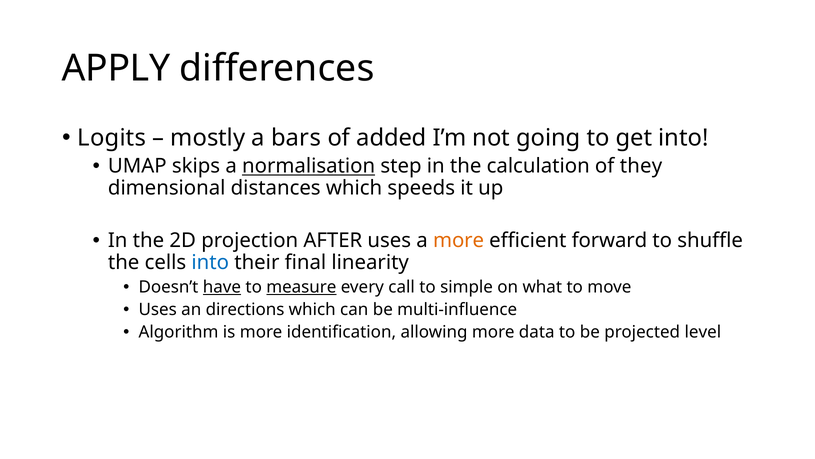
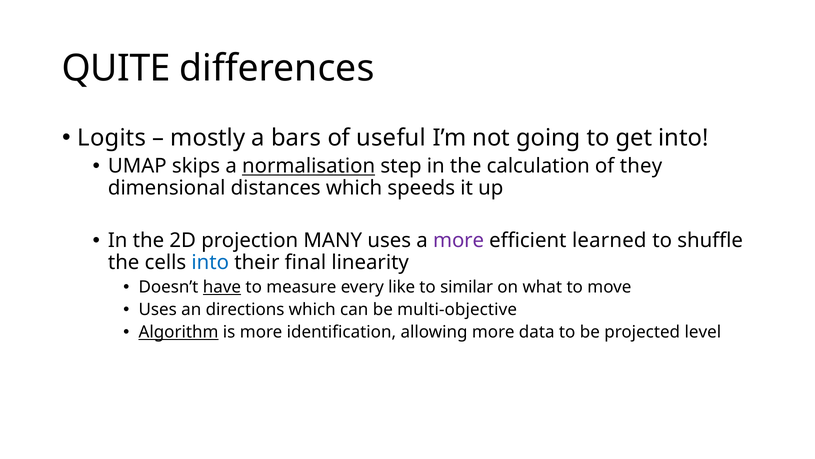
APPLY: APPLY -> QUITE
added: added -> useful
AFTER: AFTER -> MANY
more at (459, 240) colour: orange -> purple
forward: forward -> learned
measure underline: present -> none
call: call -> like
simple: simple -> similar
multi-influence: multi-influence -> multi-objective
Algorithm underline: none -> present
